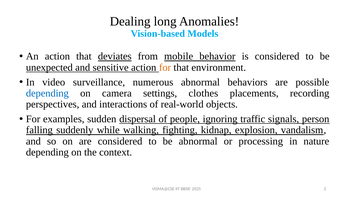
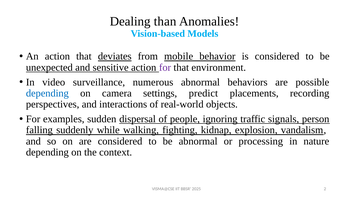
long: long -> than
for at (165, 68) colour: orange -> purple
clothes: clothes -> predict
